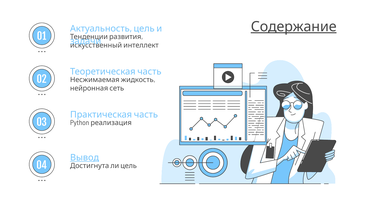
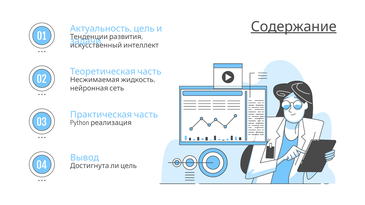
Вывод underline: present -> none
